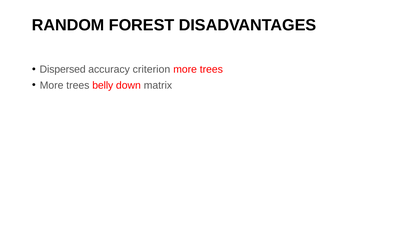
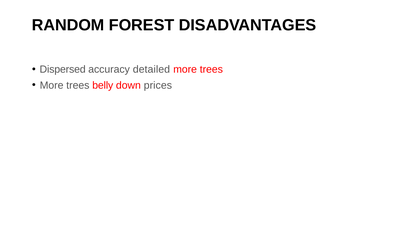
criterion: criterion -> detailed
matrix: matrix -> prices
